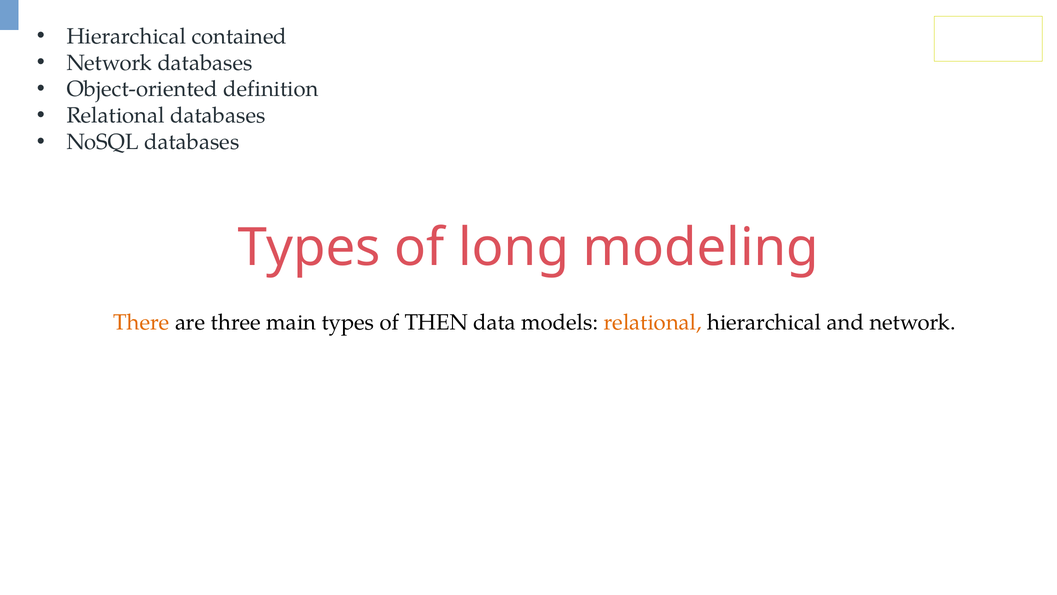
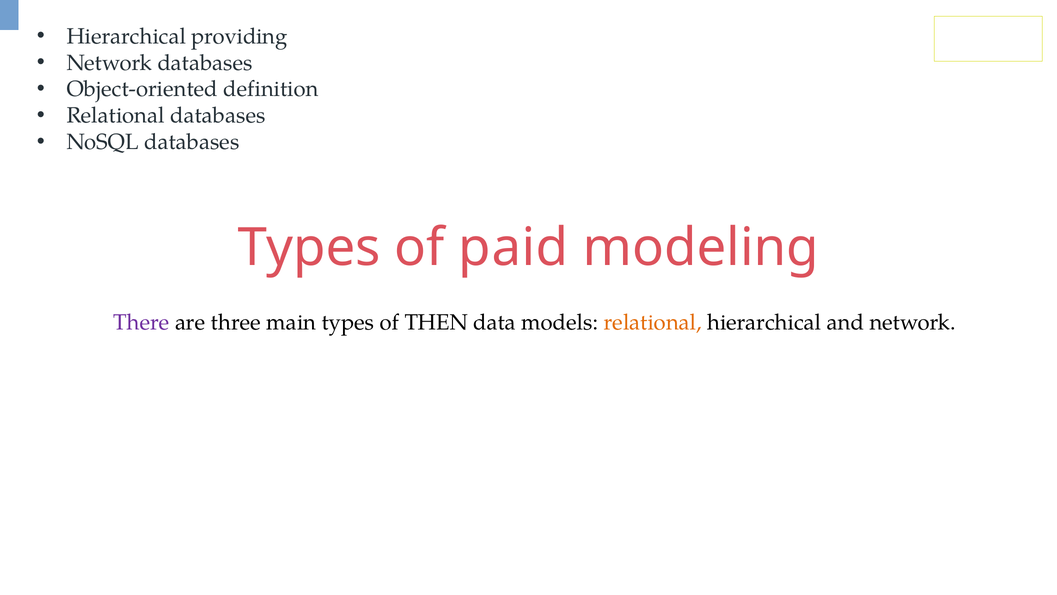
contained: contained -> providing
long: long -> paid
There colour: orange -> purple
